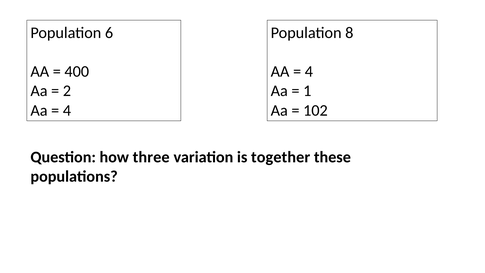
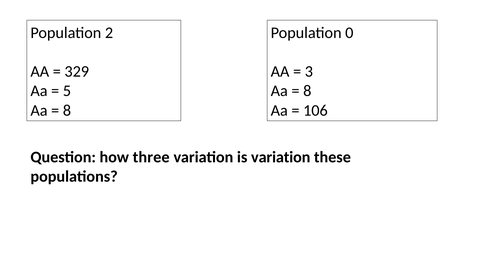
6: 6 -> 2
8: 8 -> 0
400: 400 -> 329
4 at (309, 72): 4 -> 3
2: 2 -> 5
1 at (307, 91): 1 -> 8
4 at (67, 110): 4 -> 8
102: 102 -> 106
is together: together -> variation
